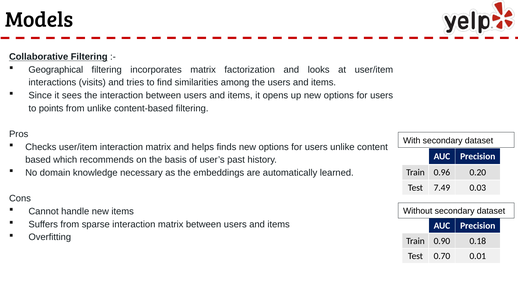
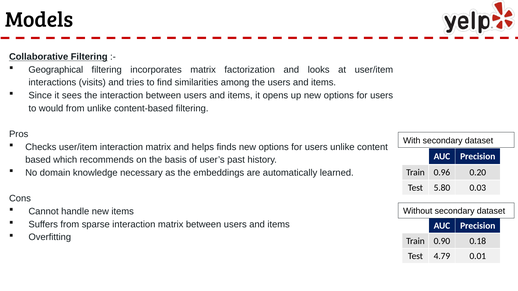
points: points -> would
7.49: 7.49 -> 5.80
0.70: 0.70 -> 4.79
